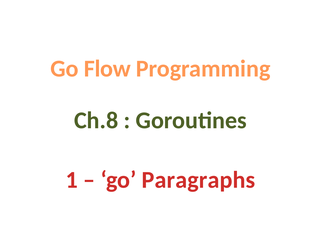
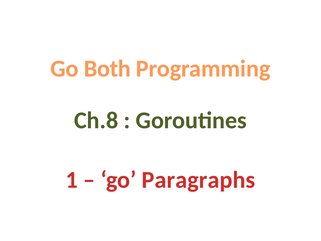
Flow: Flow -> Both
